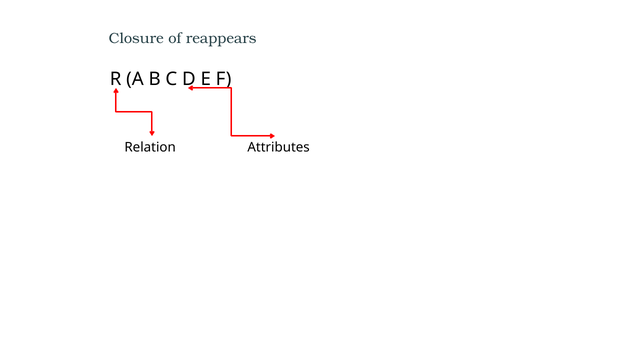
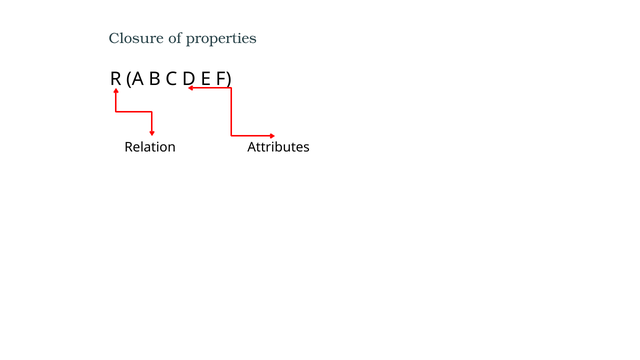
reappears: reappears -> properties
